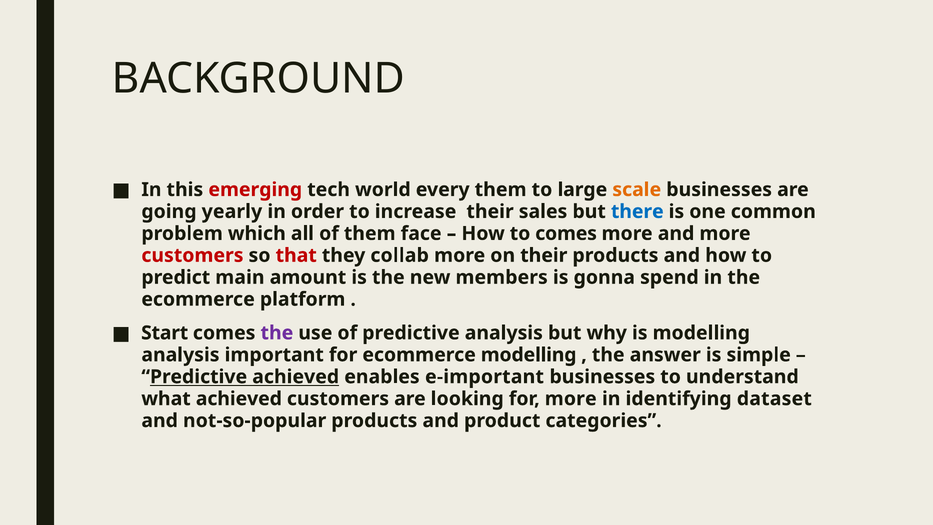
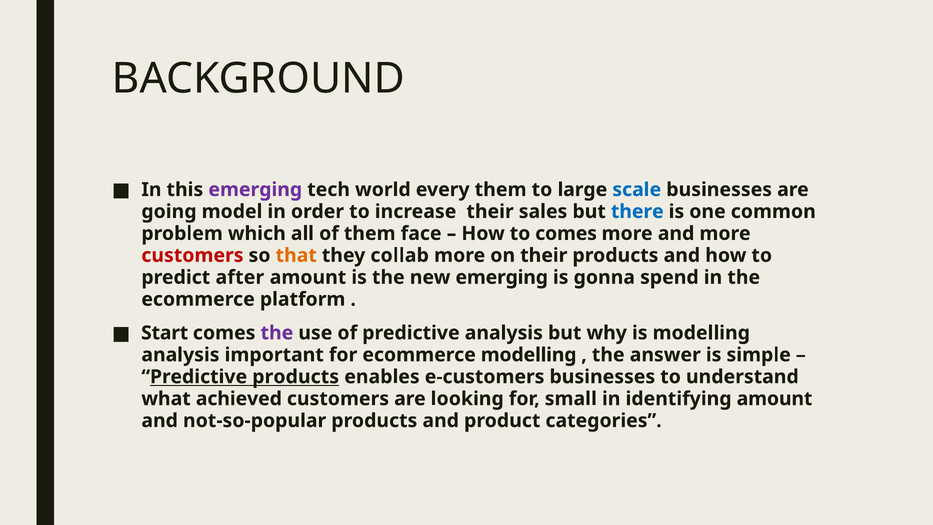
emerging at (255, 190) colour: red -> purple
scale colour: orange -> blue
yearly: yearly -> model
that colour: red -> orange
main: main -> after
new members: members -> emerging
Predictive achieved: achieved -> products
e-important: e-important -> e-customers
for more: more -> small
identifying dataset: dataset -> amount
